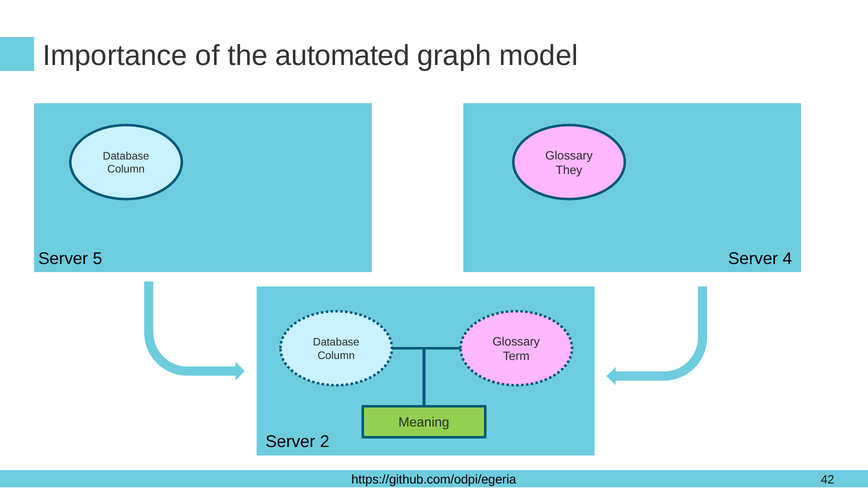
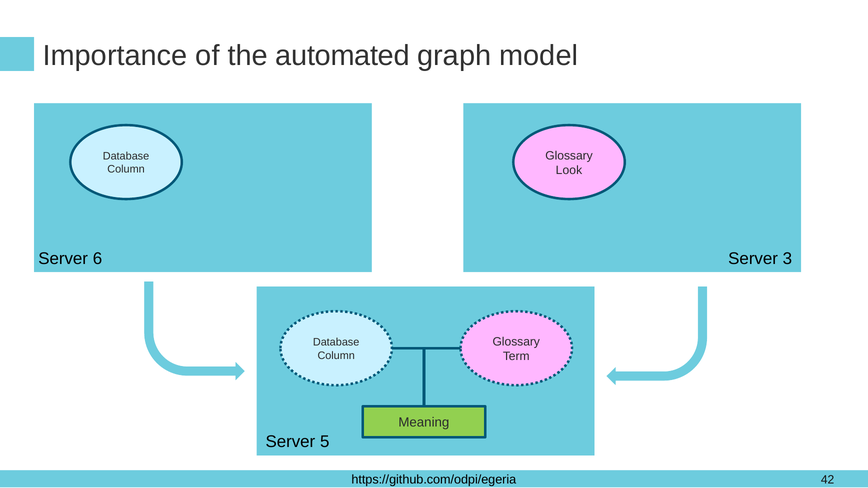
They: They -> Look
5: 5 -> 6
4: 4 -> 3
2: 2 -> 5
